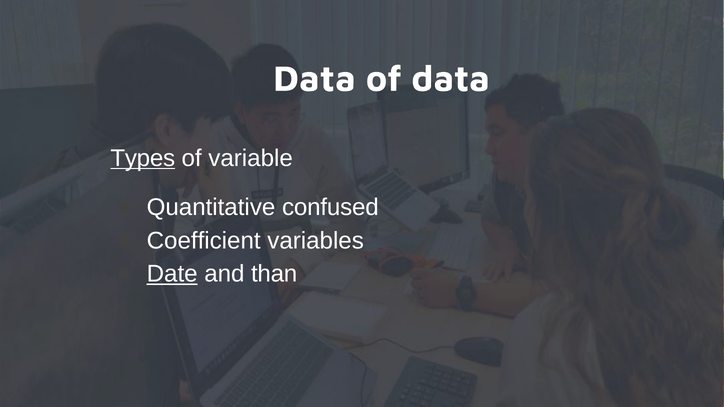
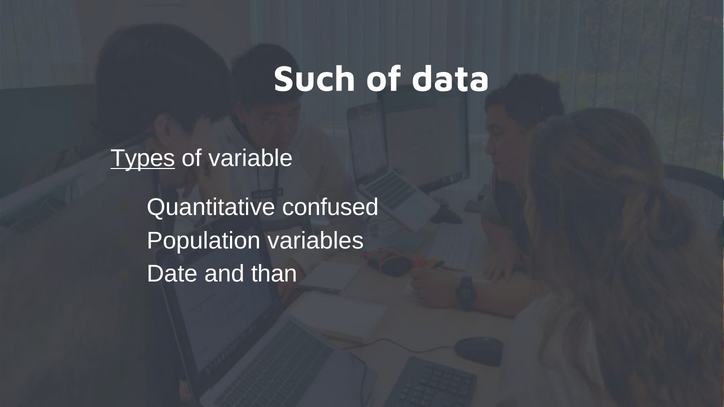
Data at (314, 79): Data -> Such
Coefficient: Coefficient -> Population
Date underline: present -> none
